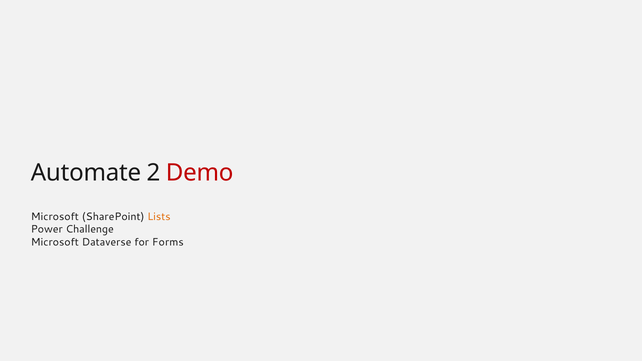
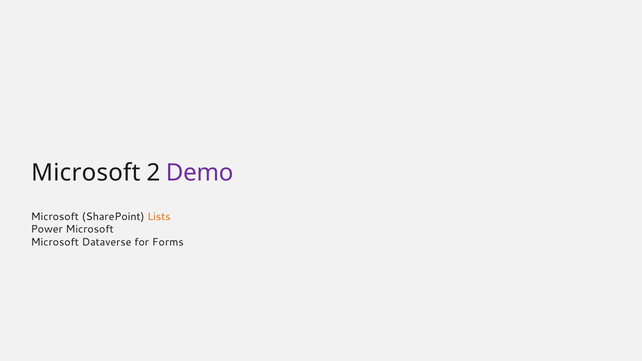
Automate at (86, 173): Automate -> Microsoft
Demo colour: red -> purple
Power Challenge: Challenge -> Microsoft
